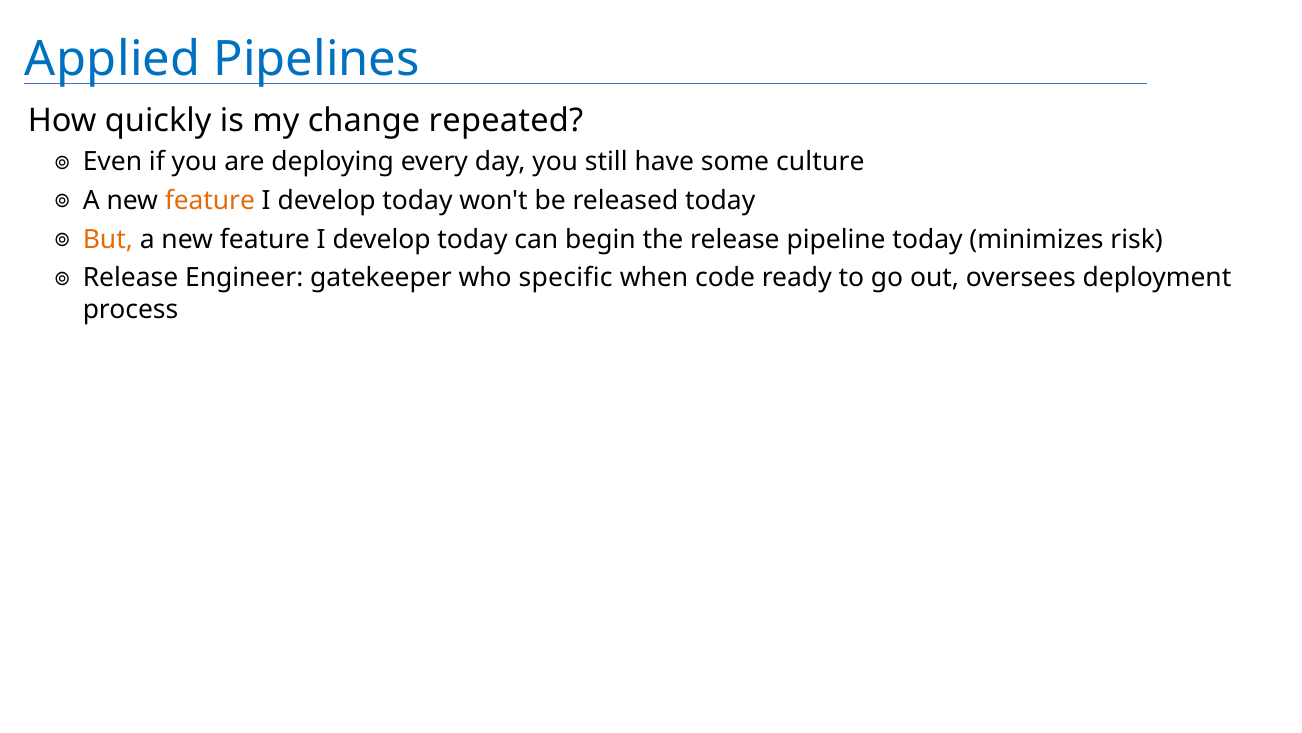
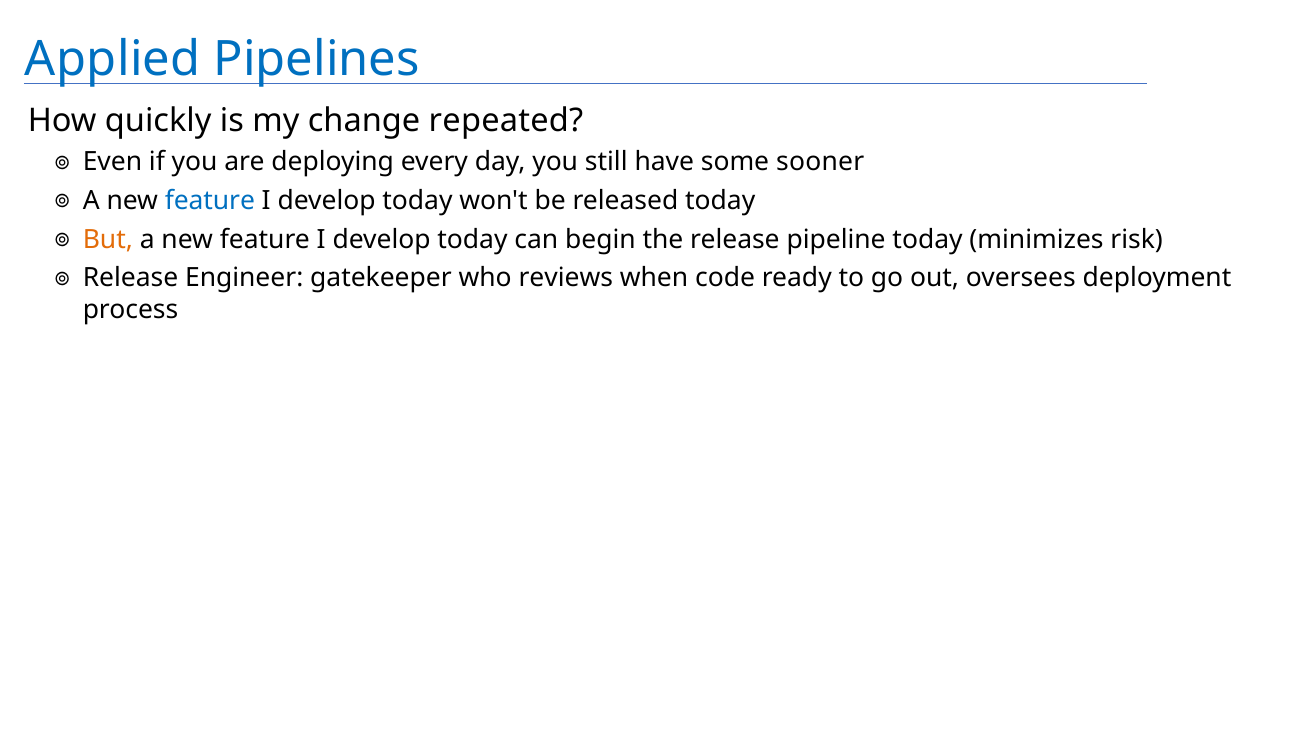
culture: culture -> sooner
feature at (210, 201) colour: orange -> blue
specific: specific -> reviews
